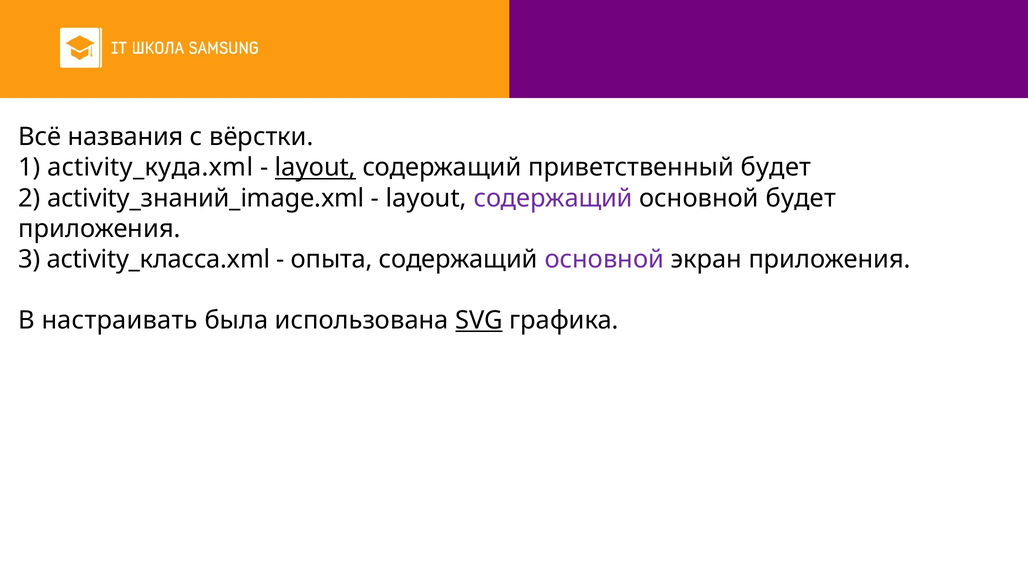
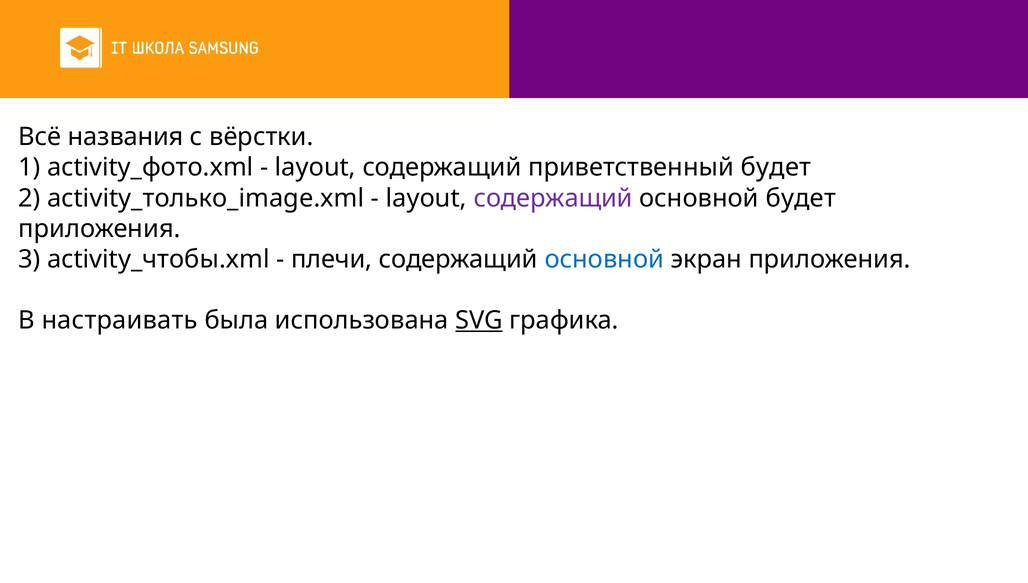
activity_куда.xml: activity_куда.xml -> activity_фото.xml
layout at (315, 168) underline: present -> none
activity_знаний_image.xml: activity_знаний_image.xml -> activity_только_image.xml
activity_класса.xml: activity_класса.xml -> activity_чтобы.xml
опыта: опыта -> плечи
основной at (604, 259) colour: purple -> blue
